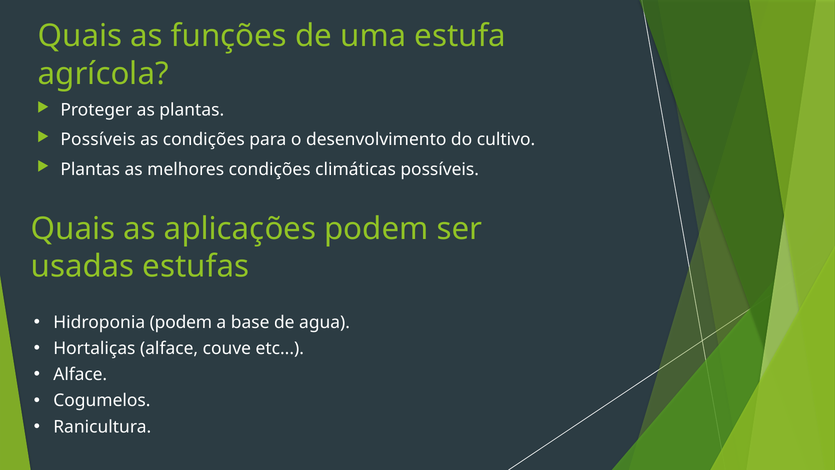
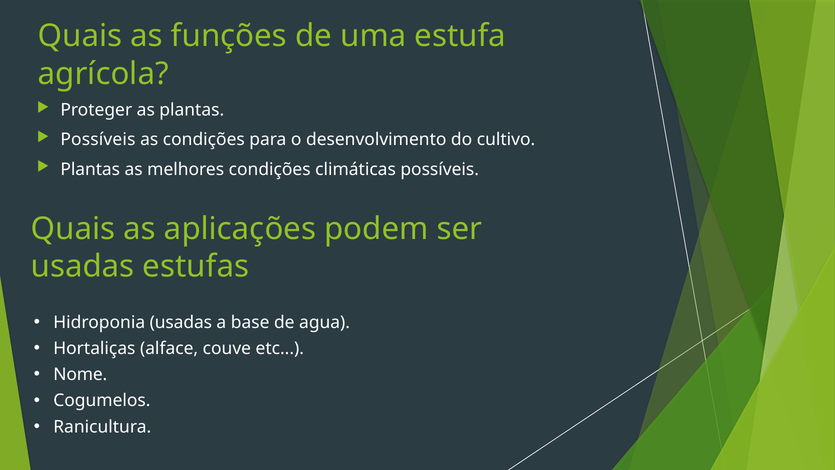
Hidroponia podem: podem -> usadas
Alface at (80, 374): Alface -> Nome
